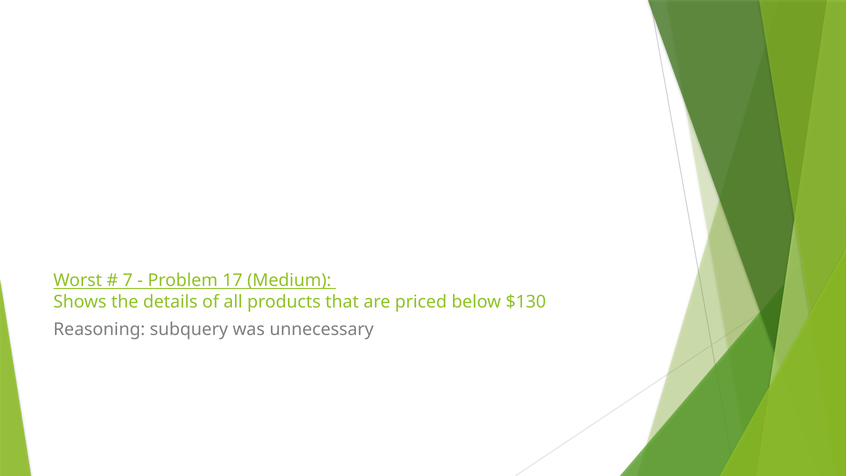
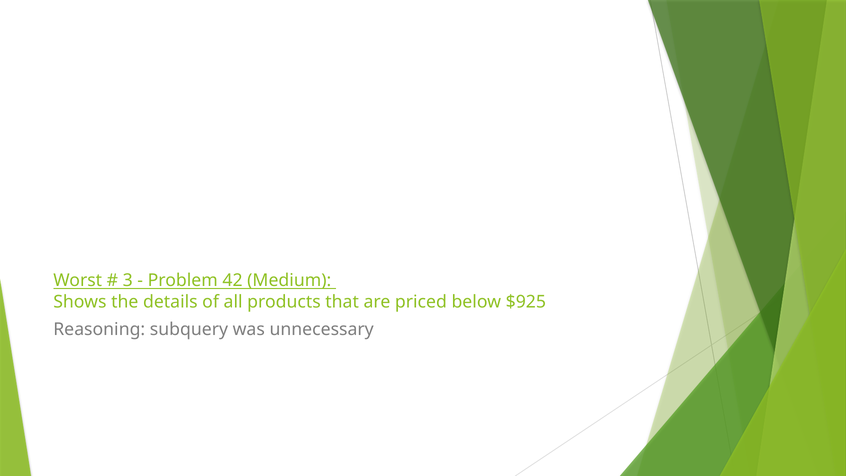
7: 7 -> 3
17: 17 -> 42
$130: $130 -> $925
